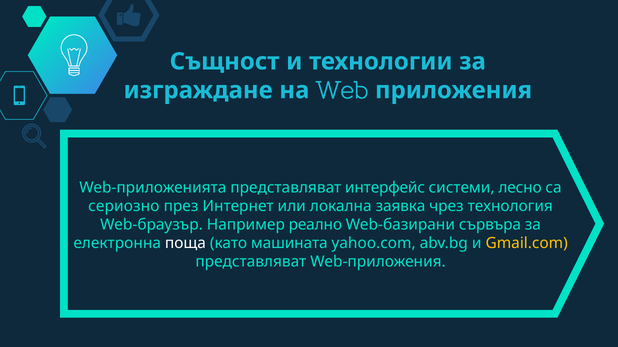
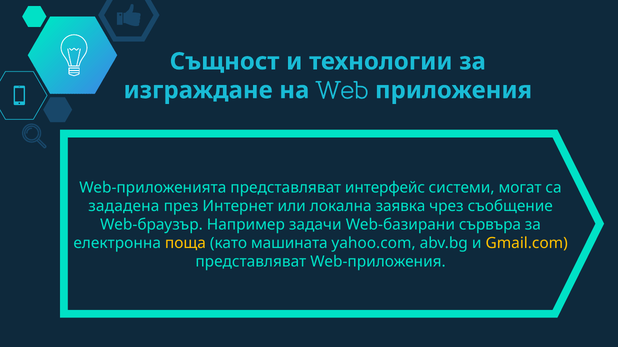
лесно: лесно -> могат
сериозно: сериозно -> зададена
технология: технология -> съобщение
реално: реално -> задачи
поща colour: white -> yellow
